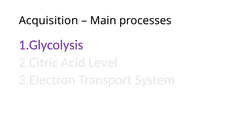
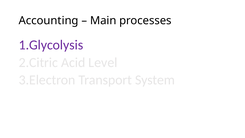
Acquisition: Acquisition -> Accounting
